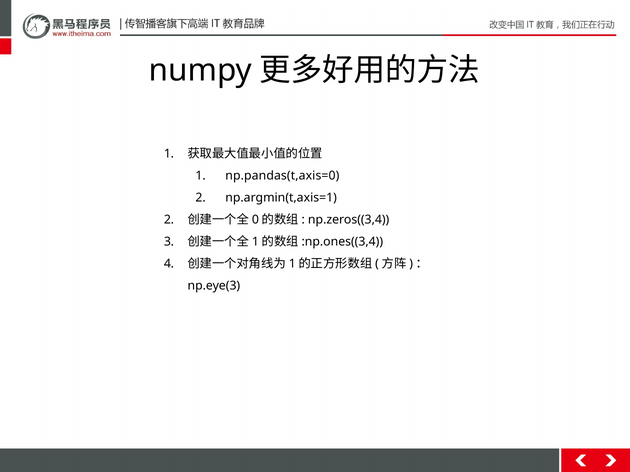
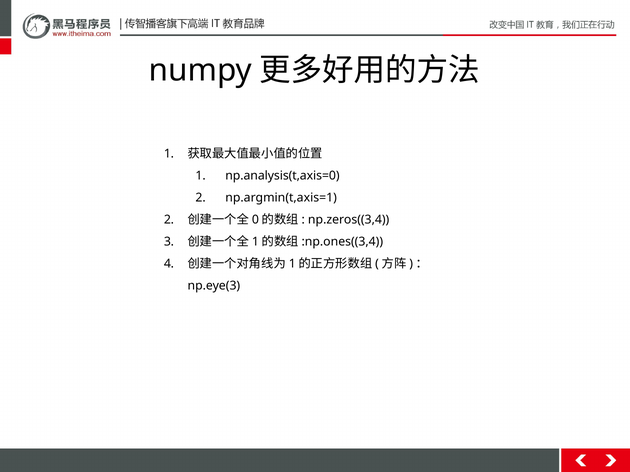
np.pandas(t,axis=0: np.pandas(t,axis=0 -> np.analysis(t,axis=0
